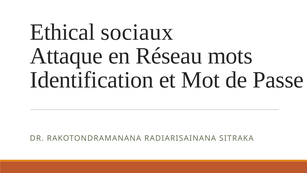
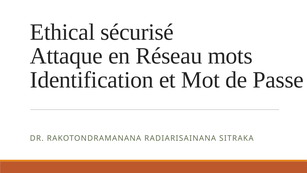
sociaux: sociaux -> sécurisé
